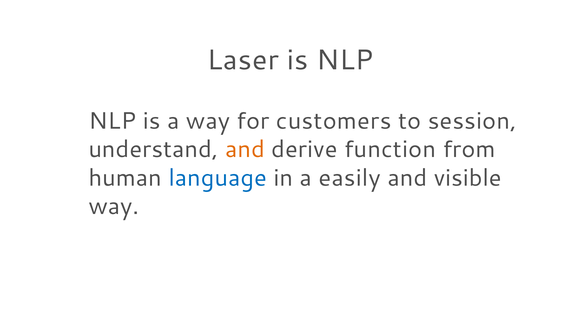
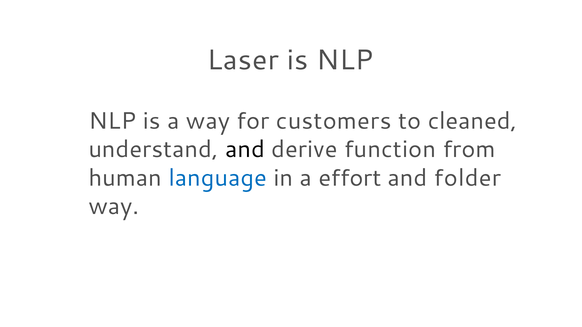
session: session -> cleaned
and at (245, 150) colour: orange -> black
easily: easily -> effort
visible: visible -> folder
